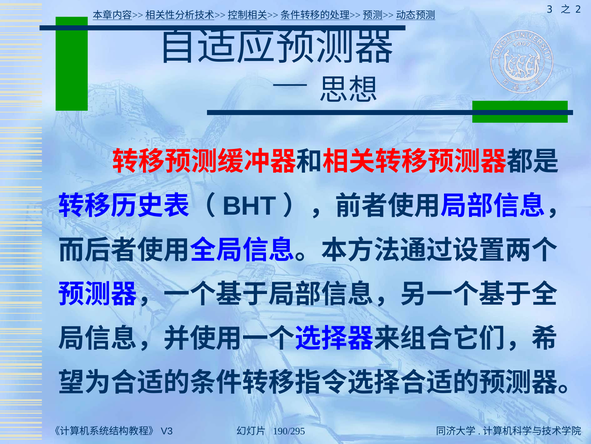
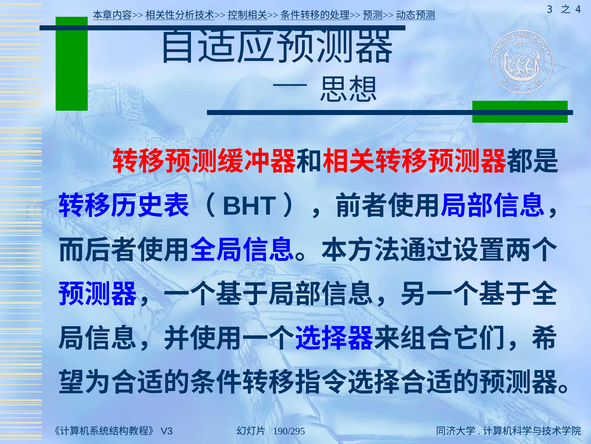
2: 2 -> 4
